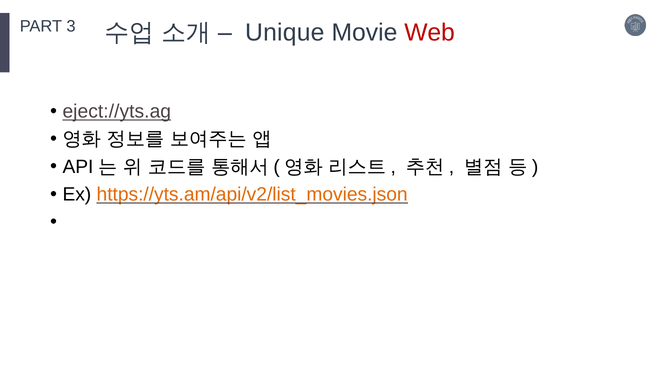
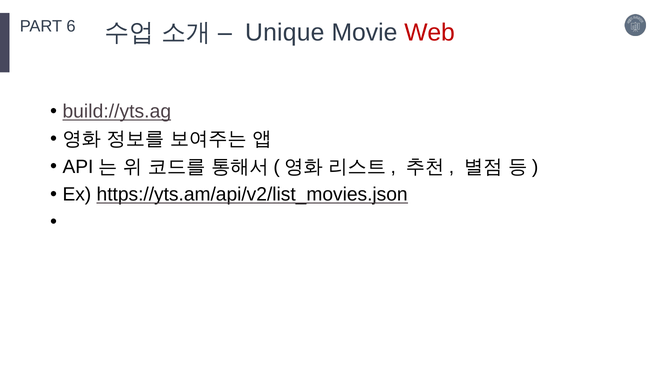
3: 3 -> 6
eject://yts.ag: eject://yts.ag -> build://yts.ag
https://yts.am/api/v2/list_movies.json colour: orange -> black
